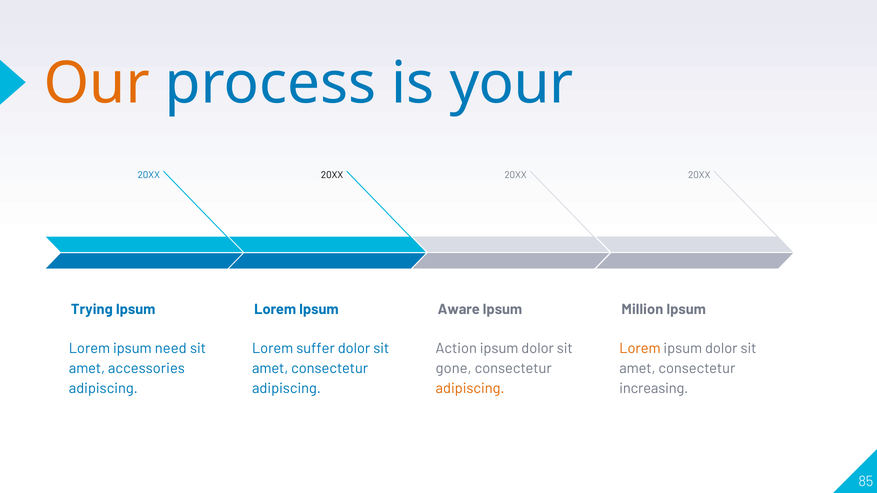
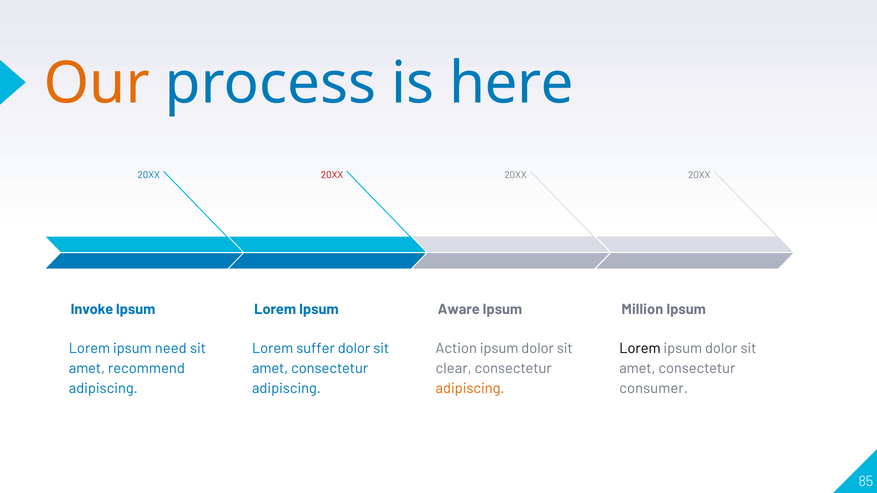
your: your -> here
20XX at (332, 175) colour: black -> red
Trying: Trying -> Invoke
Lorem at (640, 349) colour: orange -> black
gone: gone -> clear
accessories: accessories -> recommend
increasing: increasing -> consumer
